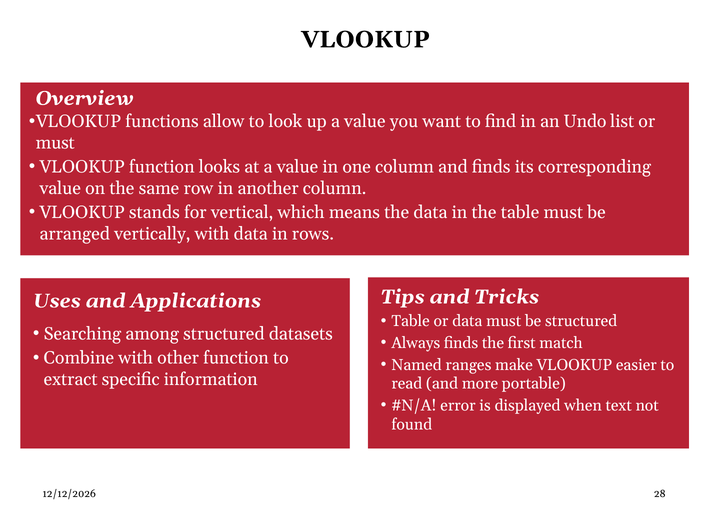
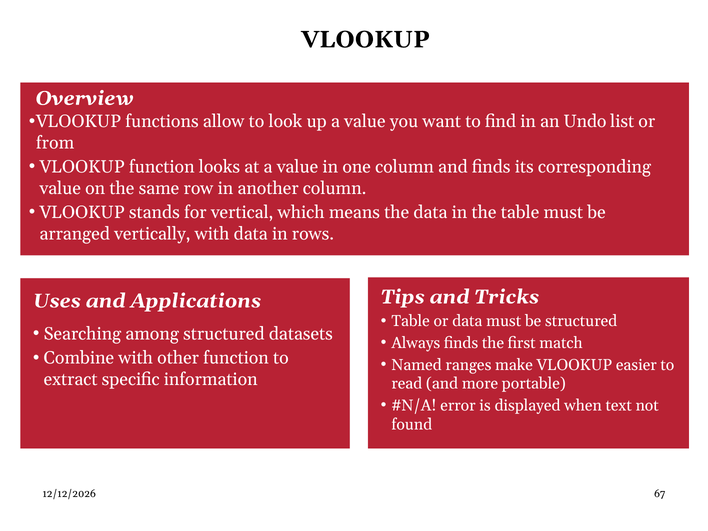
must at (55, 143): must -> from
28: 28 -> 67
